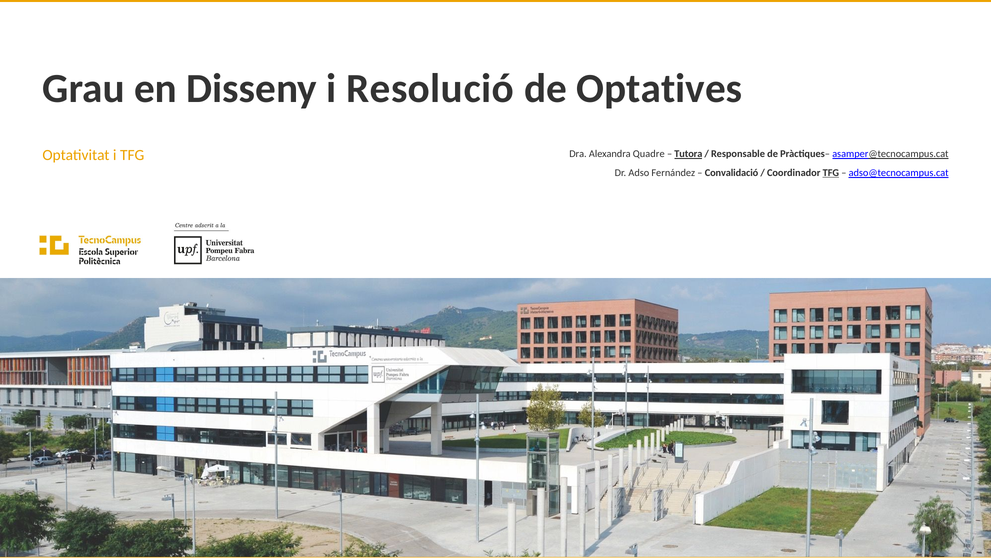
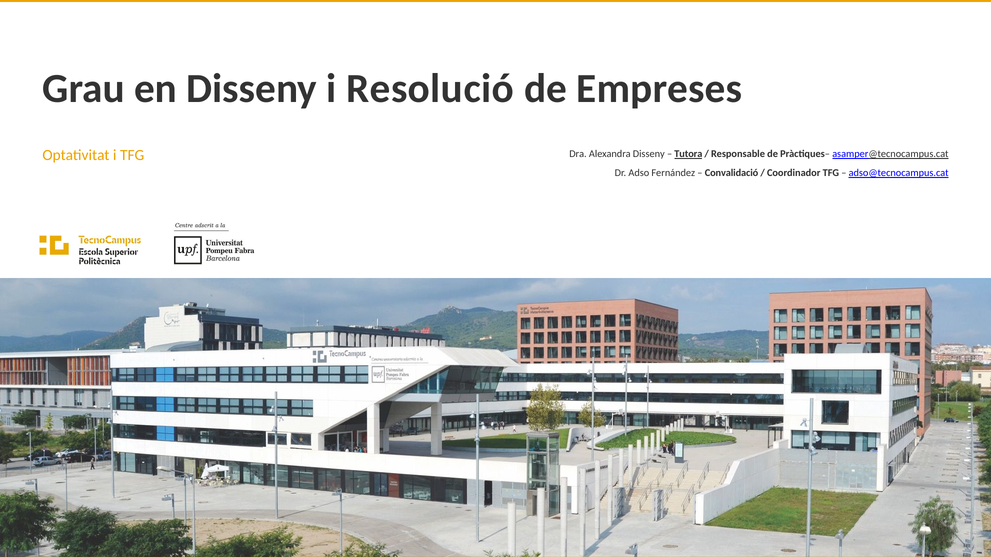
Optatives: Optatives -> Empreses
Alexandra Quadre: Quadre -> Disseny
TFG at (831, 173) underline: present -> none
